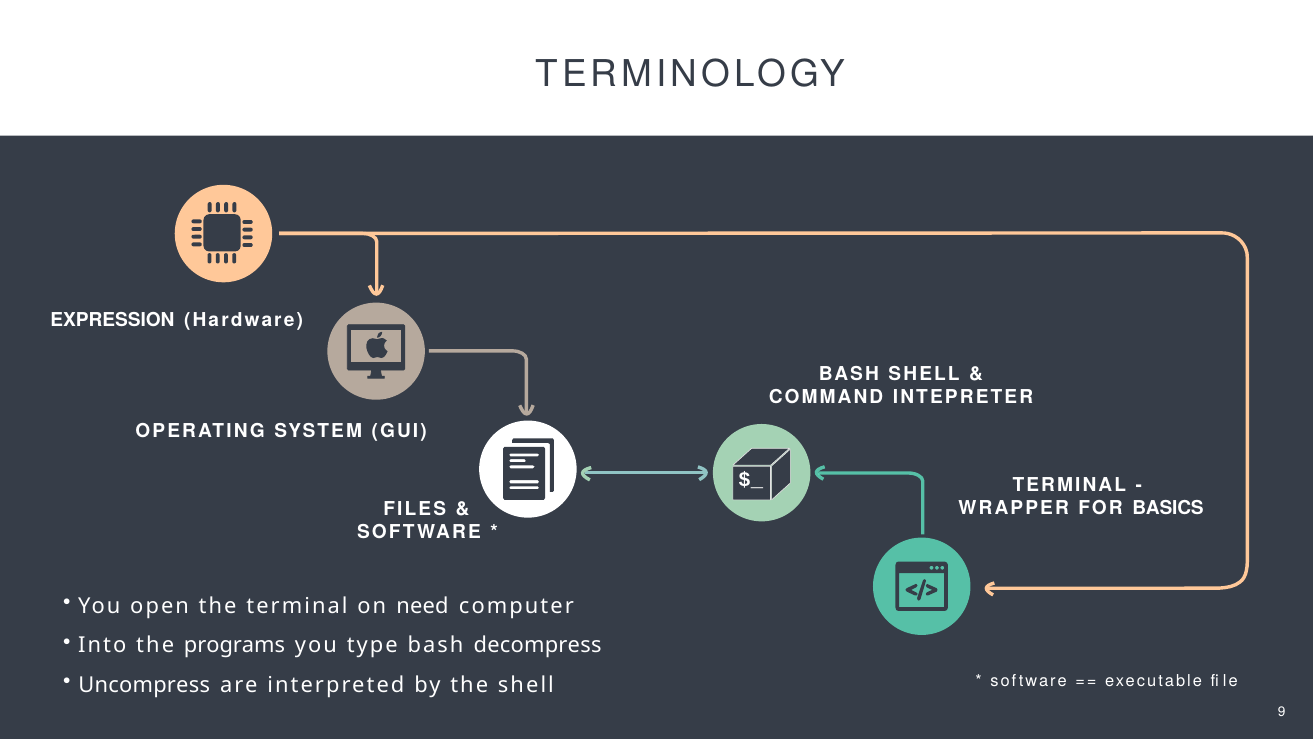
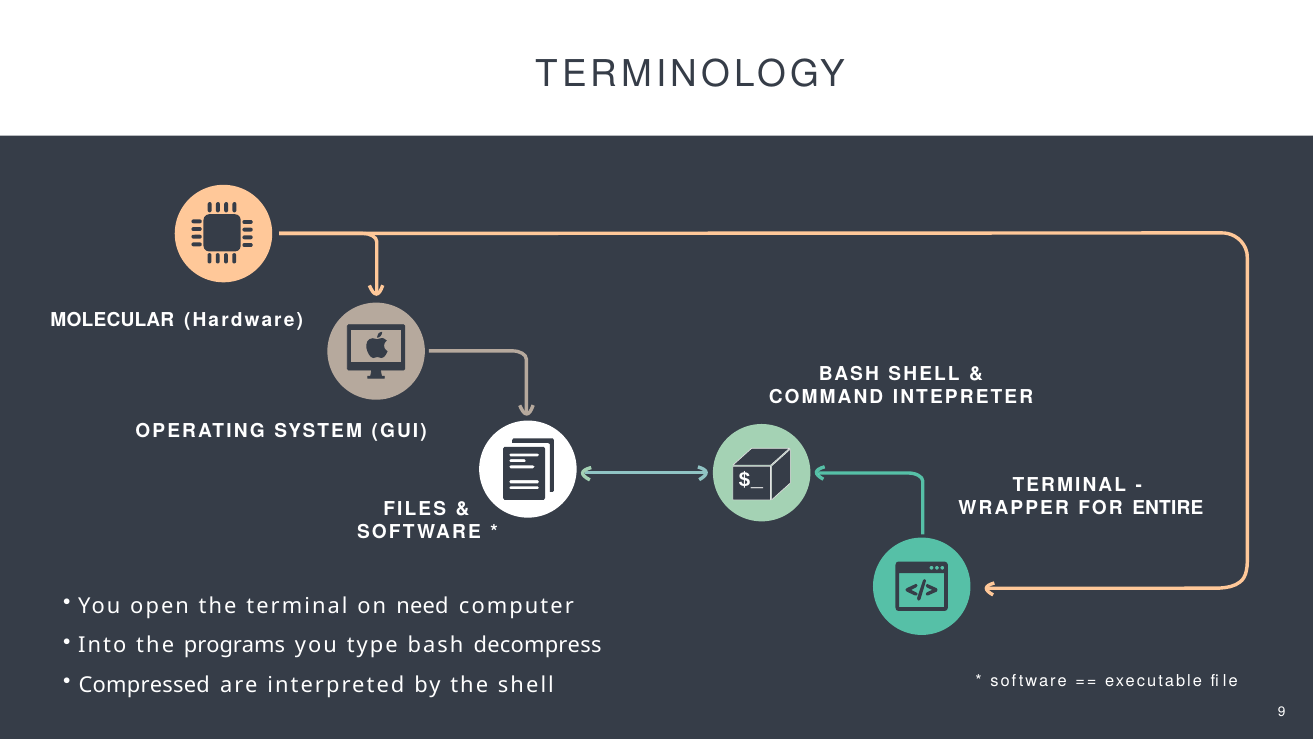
EXPRESSION: EXPRESSION -> MOLECULAR
BASICS: BASICS -> ENTIRE
Uncompress: Uncompress -> Compressed
